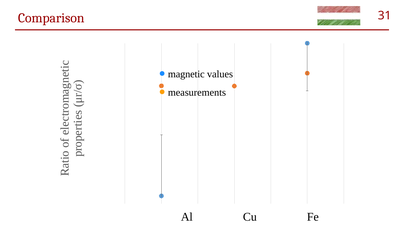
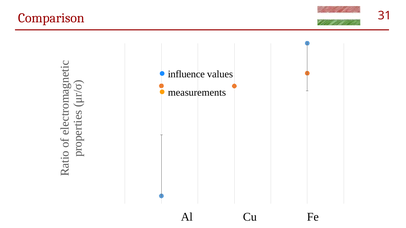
magnetic: magnetic -> influence
